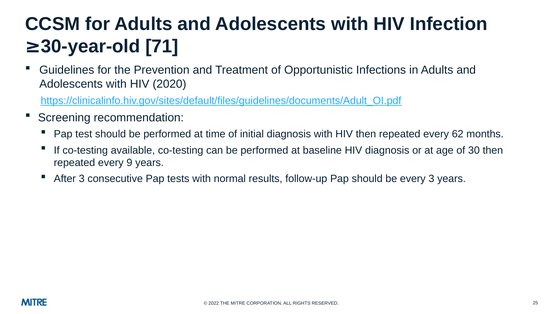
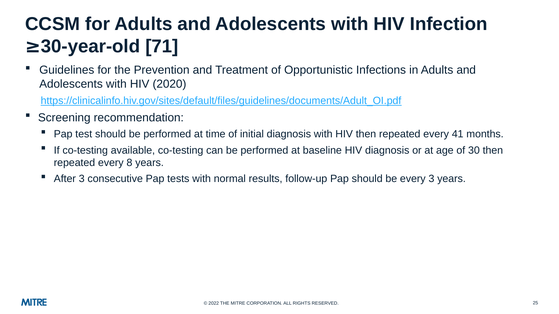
62: 62 -> 41
9: 9 -> 8
